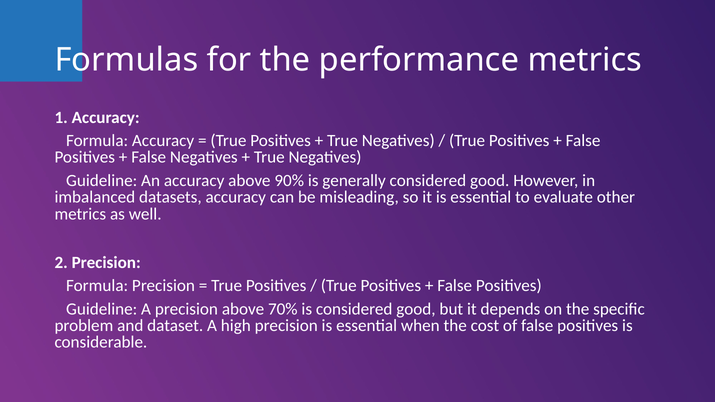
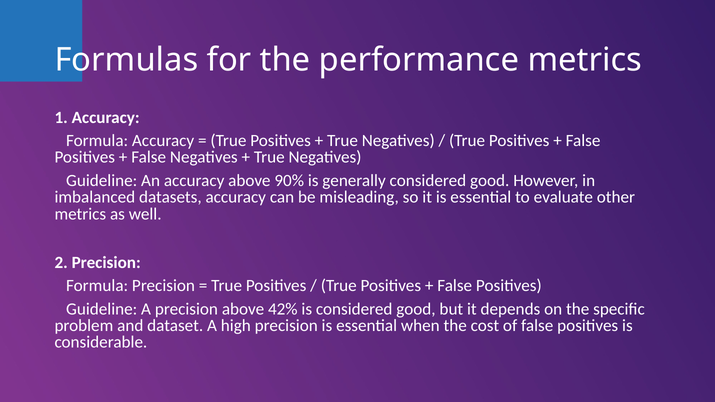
70%: 70% -> 42%
